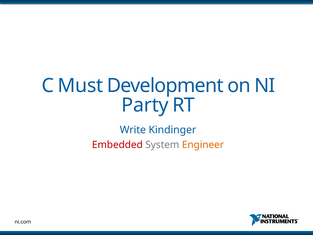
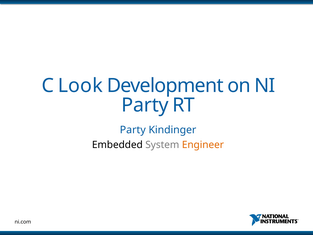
Must: Must -> Look
Write at (133, 130): Write -> Party
Embedded colour: red -> black
